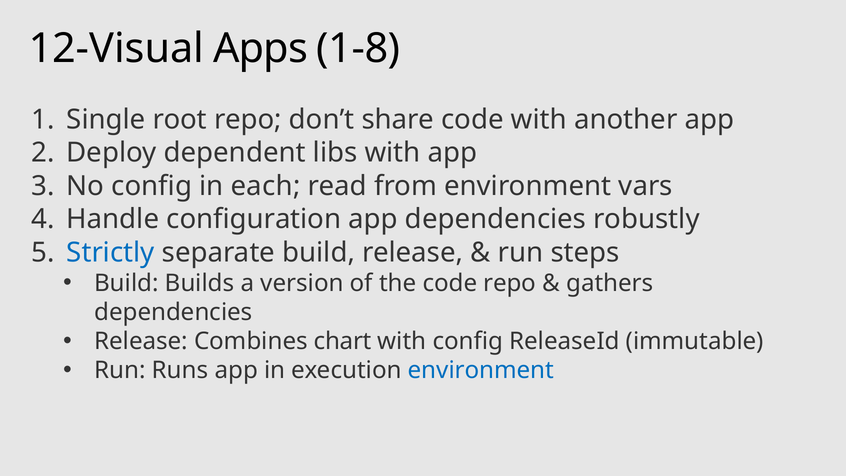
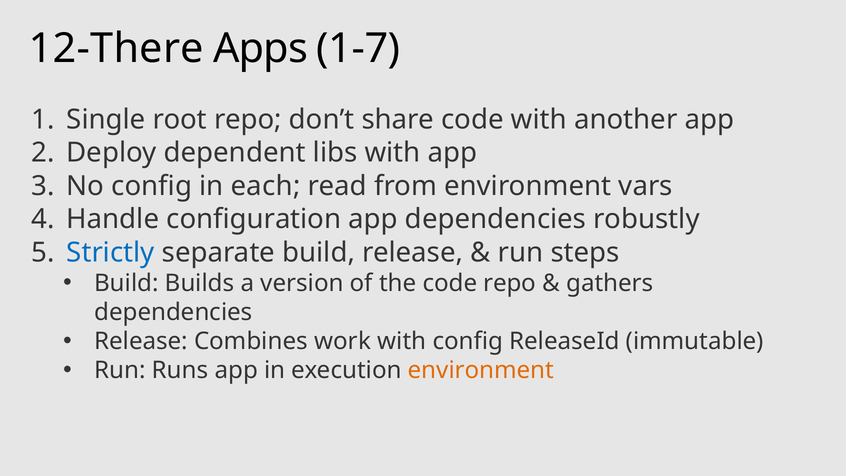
12-Visual: 12-Visual -> 12-There
1-8: 1-8 -> 1-7
chart: chart -> work
environment at (481, 370) colour: blue -> orange
